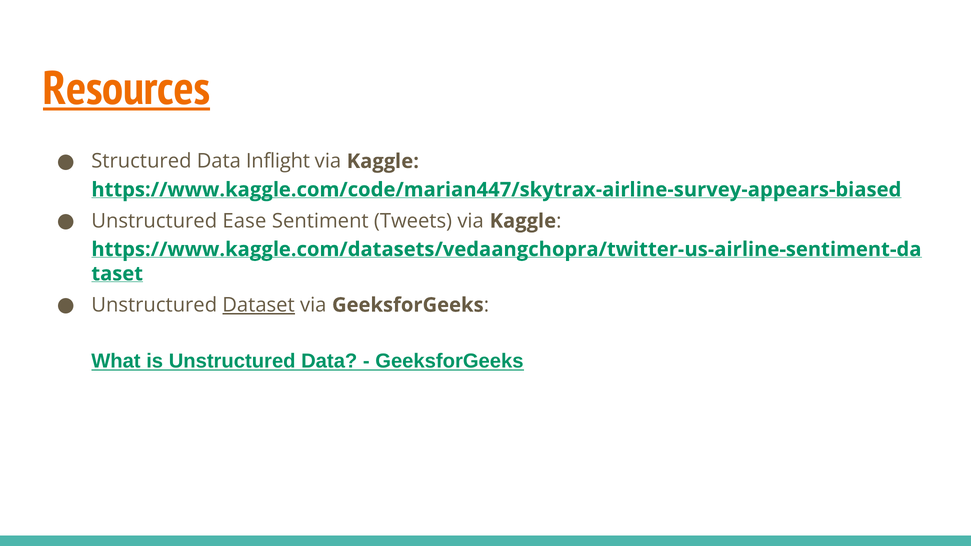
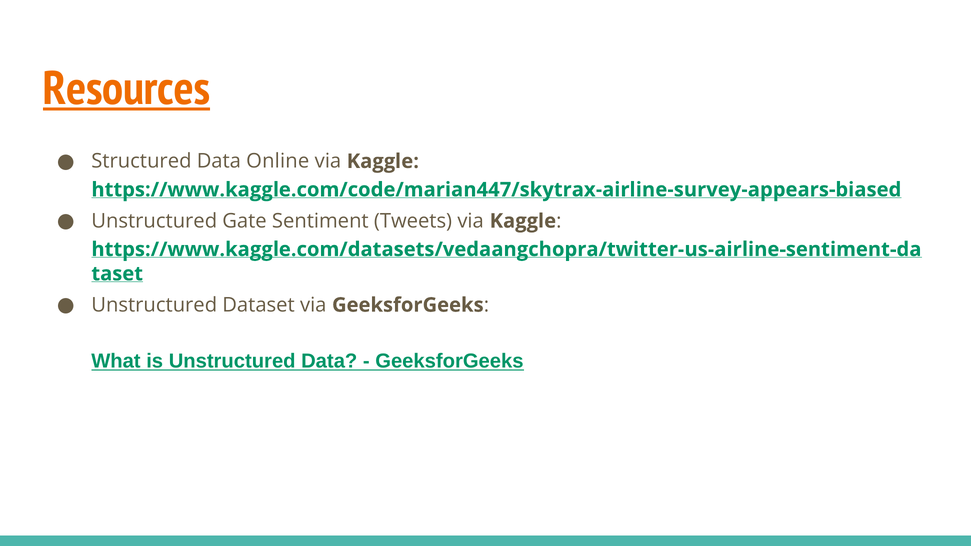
Inflight: Inflight -> Online
Ease: Ease -> Gate
Dataset underline: present -> none
